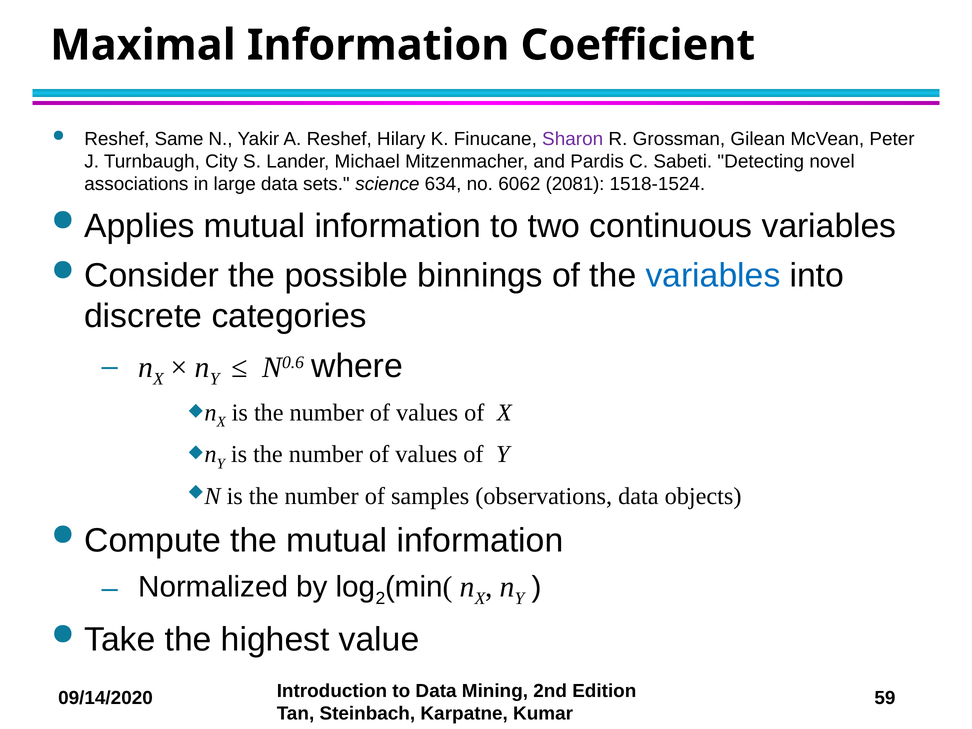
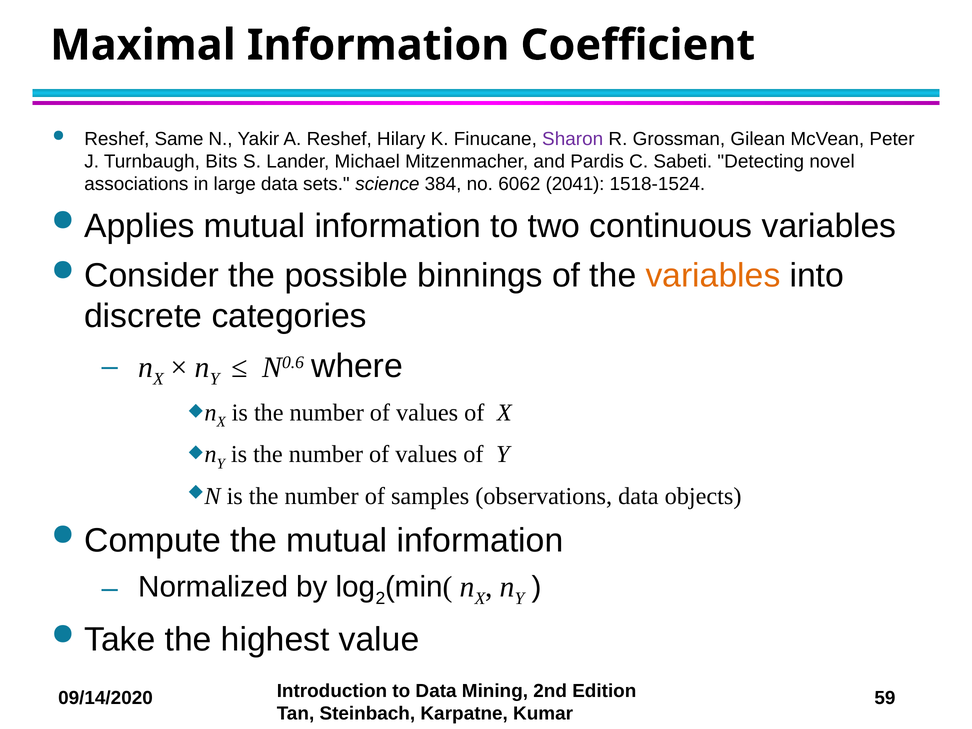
City: City -> Bits
634: 634 -> 384
2081: 2081 -> 2041
variables at (713, 276) colour: blue -> orange
